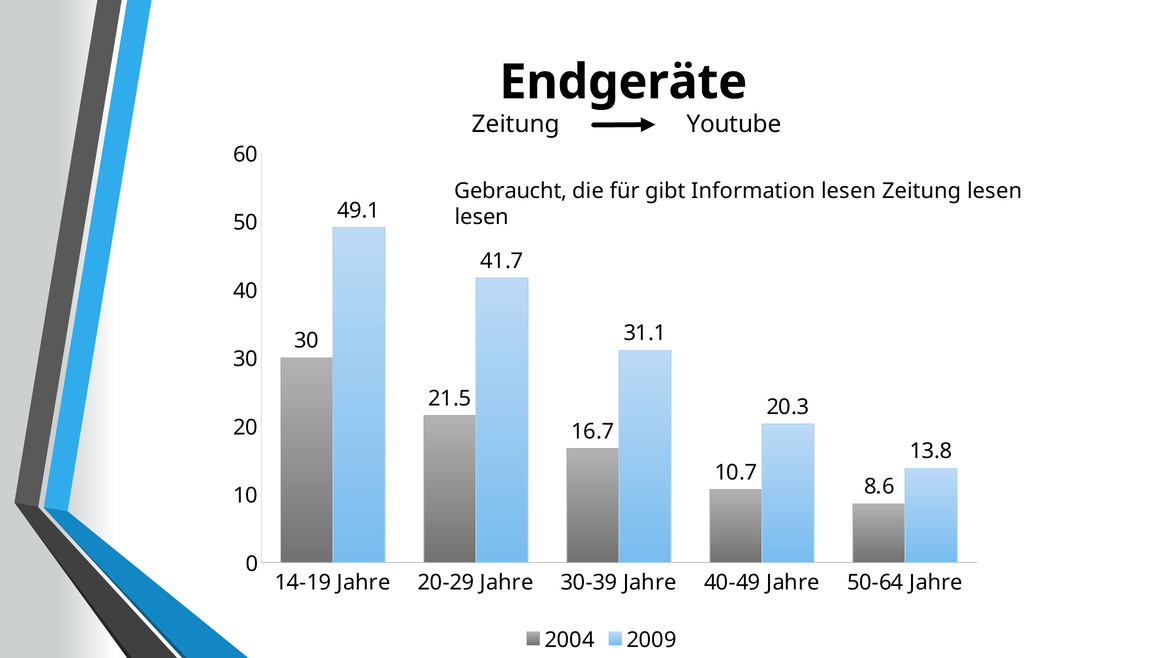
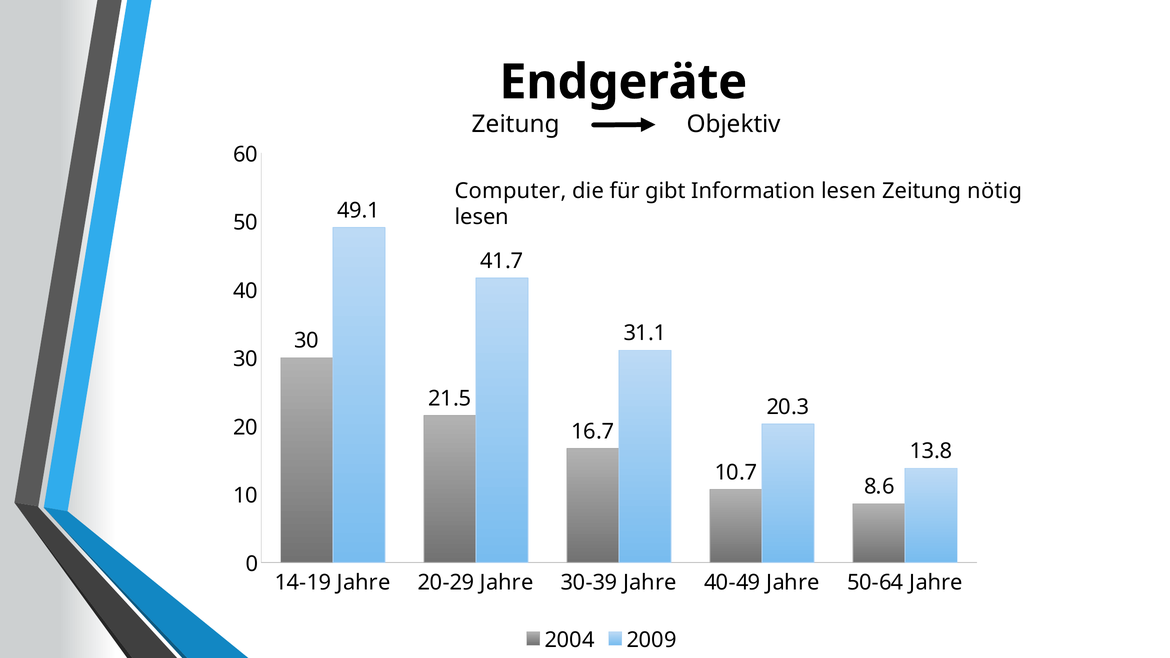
Youtube: Youtube -> Objektiv
Gebraucht: Gebraucht -> Computer
Zeitung lesen: lesen -> nötig
